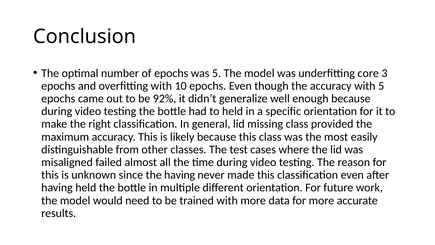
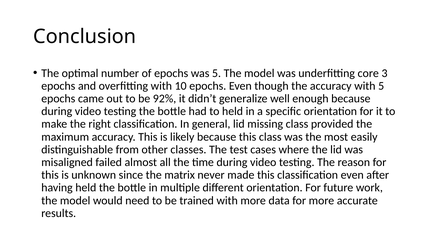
the having: having -> matrix
